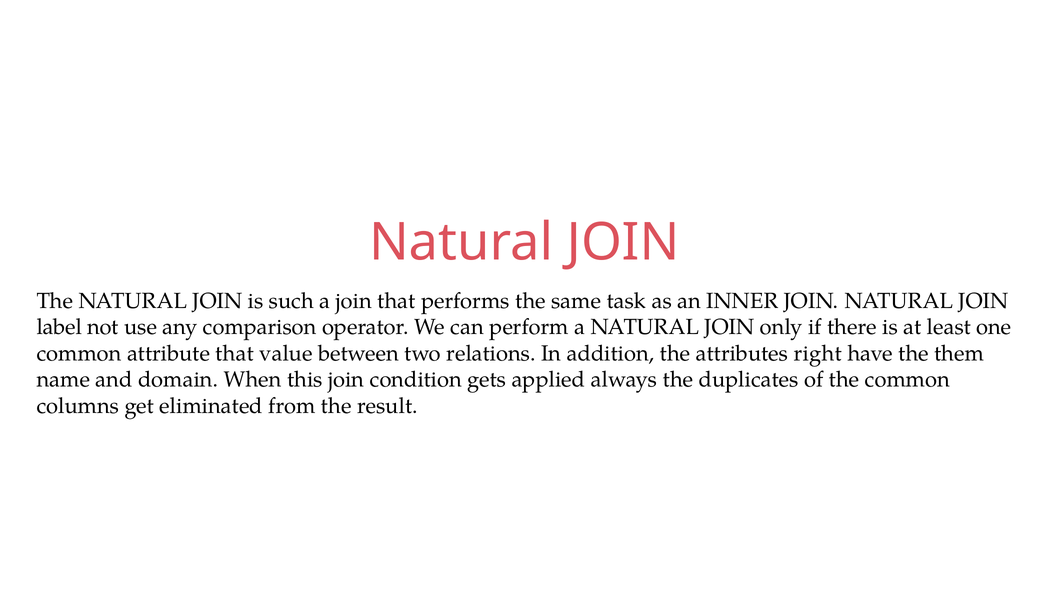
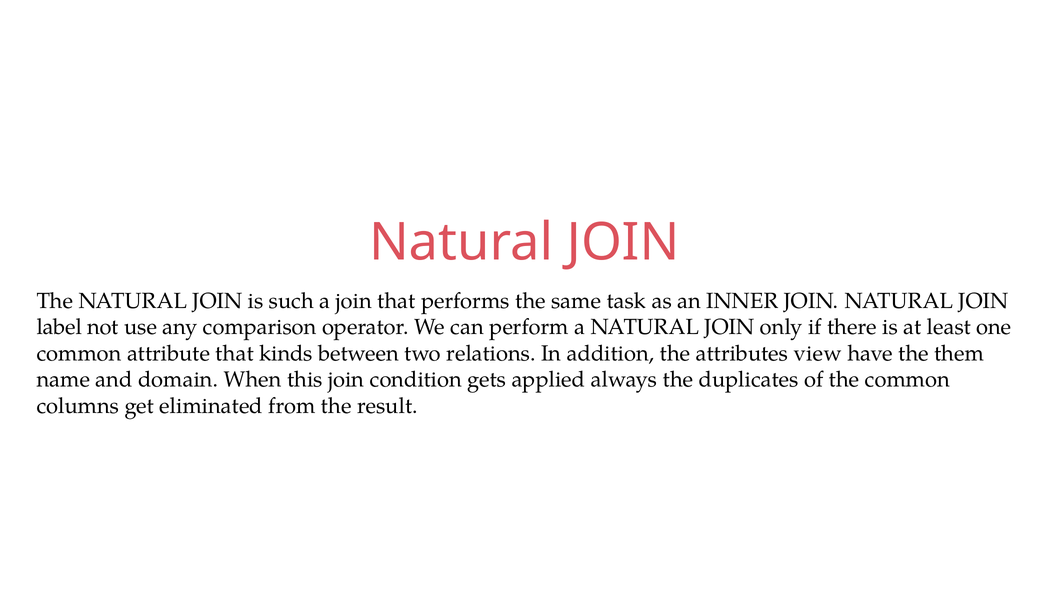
value: value -> kinds
right: right -> view
